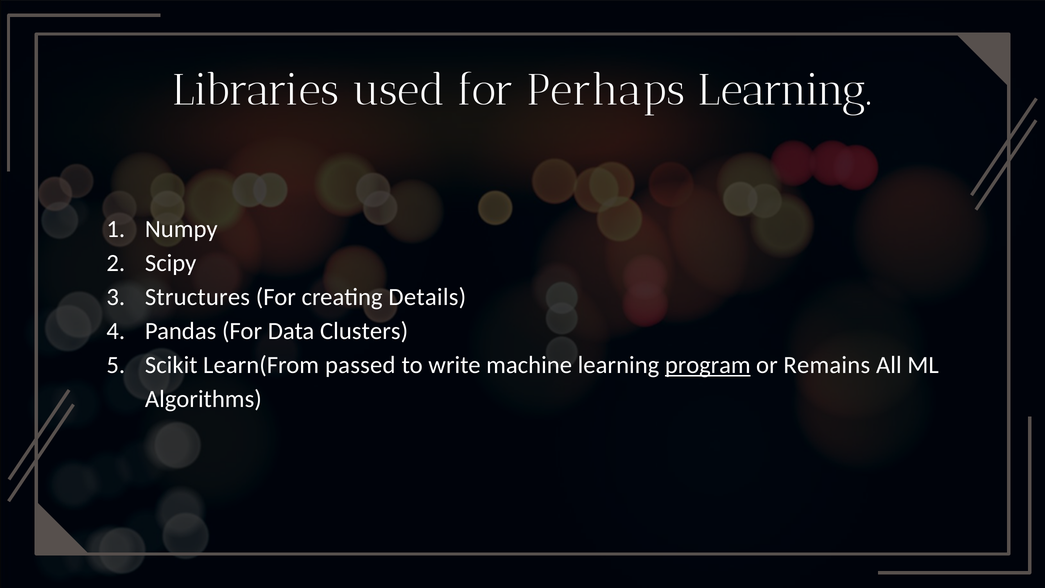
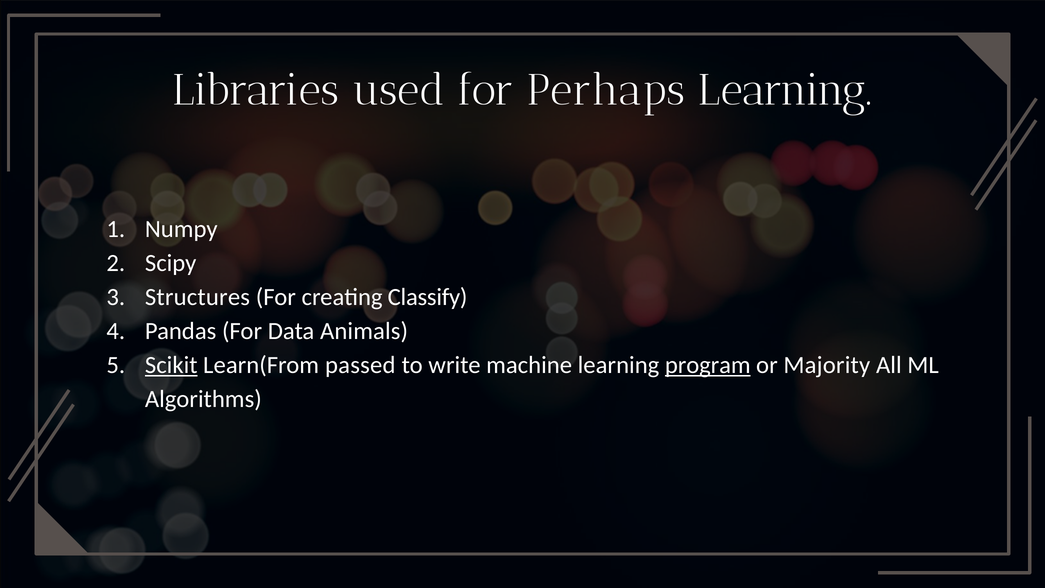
Details: Details -> Classify
Clusters: Clusters -> Animals
Scikit underline: none -> present
Remains: Remains -> Majority
